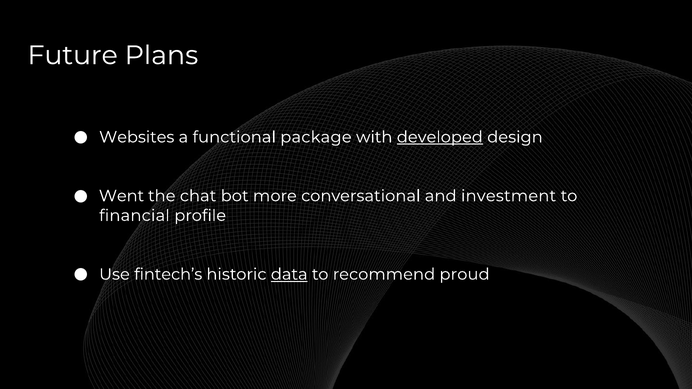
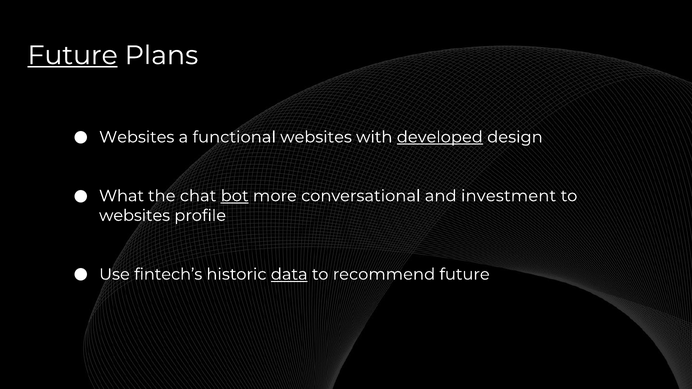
Future at (73, 55) underline: none -> present
functional package: package -> websites
Went: Went -> What
bot underline: none -> present
financial at (134, 216): financial -> websites
recommend proud: proud -> future
